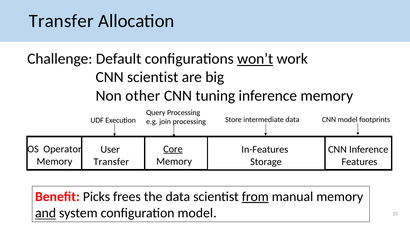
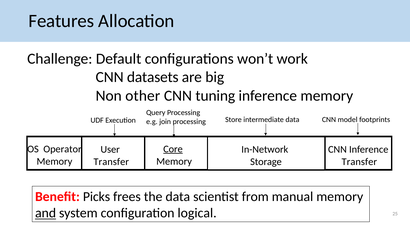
Transfer at (61, 21): Transfer -> Features
won’t underline: present -> none
CNN scientist: scientist -> datasets
In-Features: In-Features -> In-Network
Features at (359, 162): Features -> Transfer
from underline: present -> none
configuration model: model -> logical
